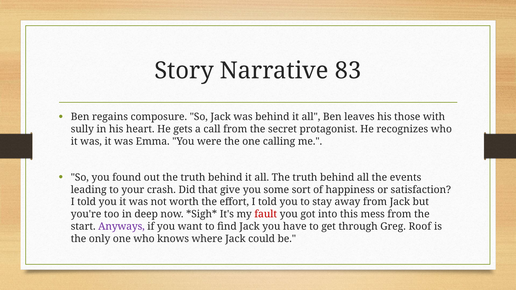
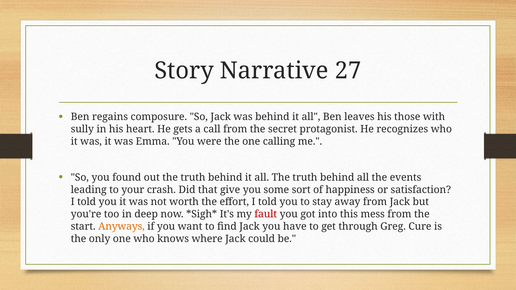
83: 83 -> 27
Anyways colour: purple -> orange
Roof: Roof -> Cure
